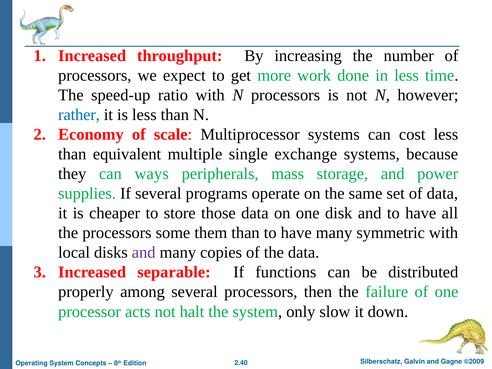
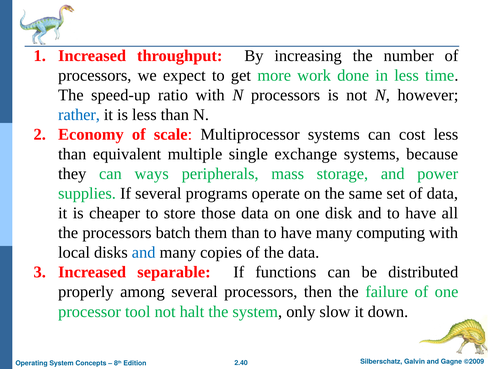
some: some -> batch
symmetric: symmetric -> computing
and at (144, 253) colour: purple -> blue
acts: acts -> tool
